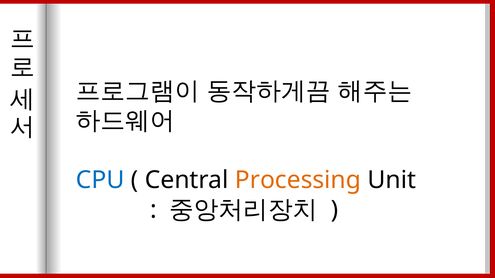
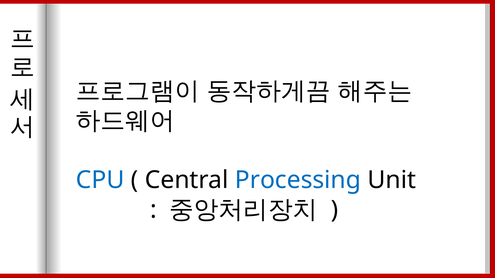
Processing colour: orange -> blue
